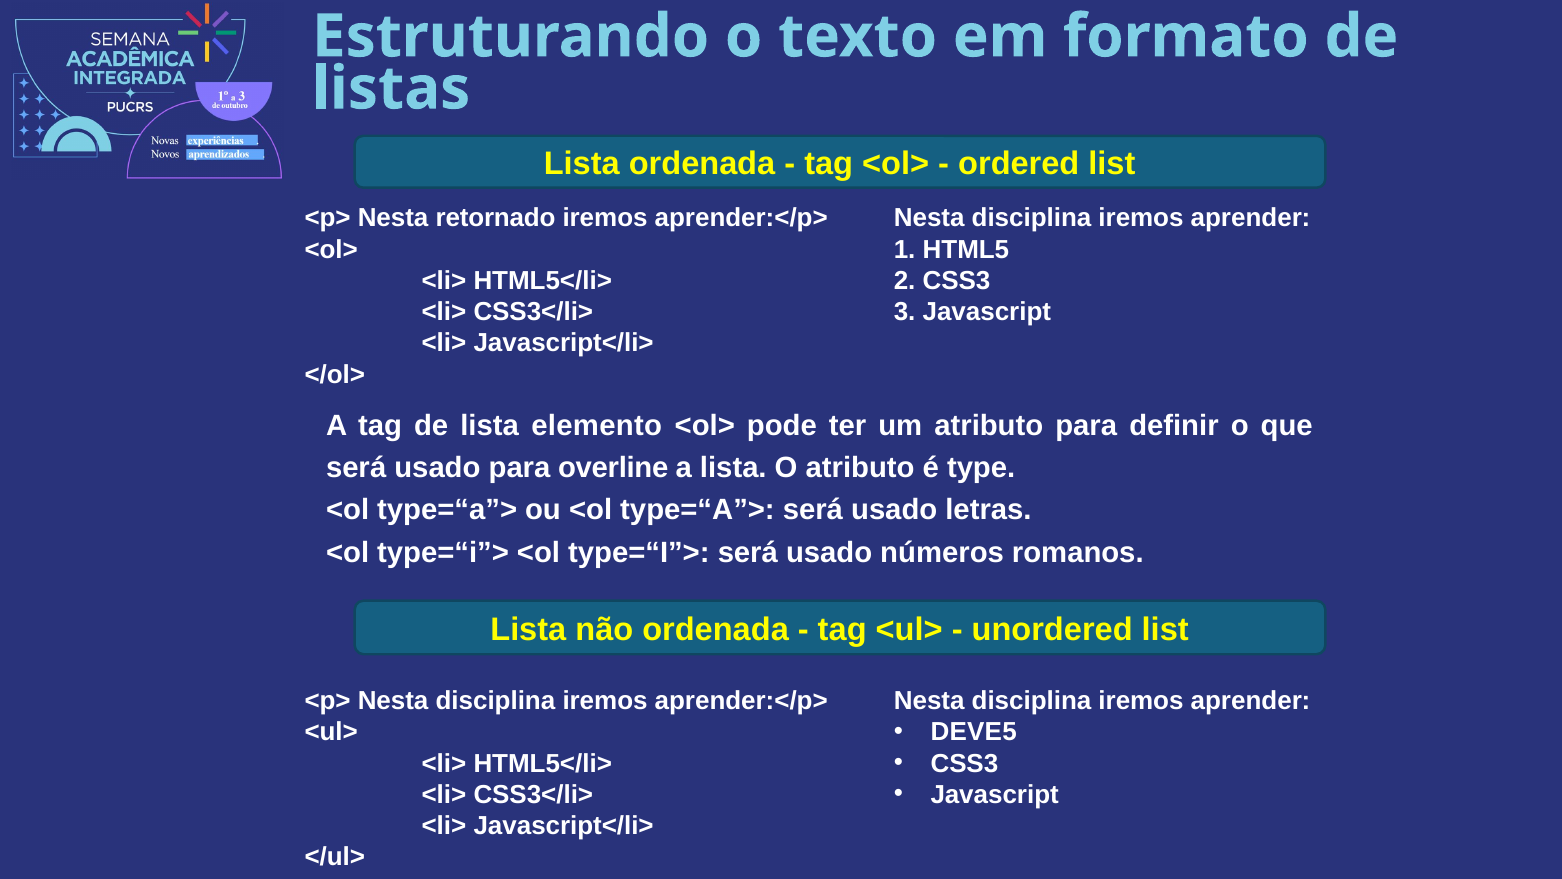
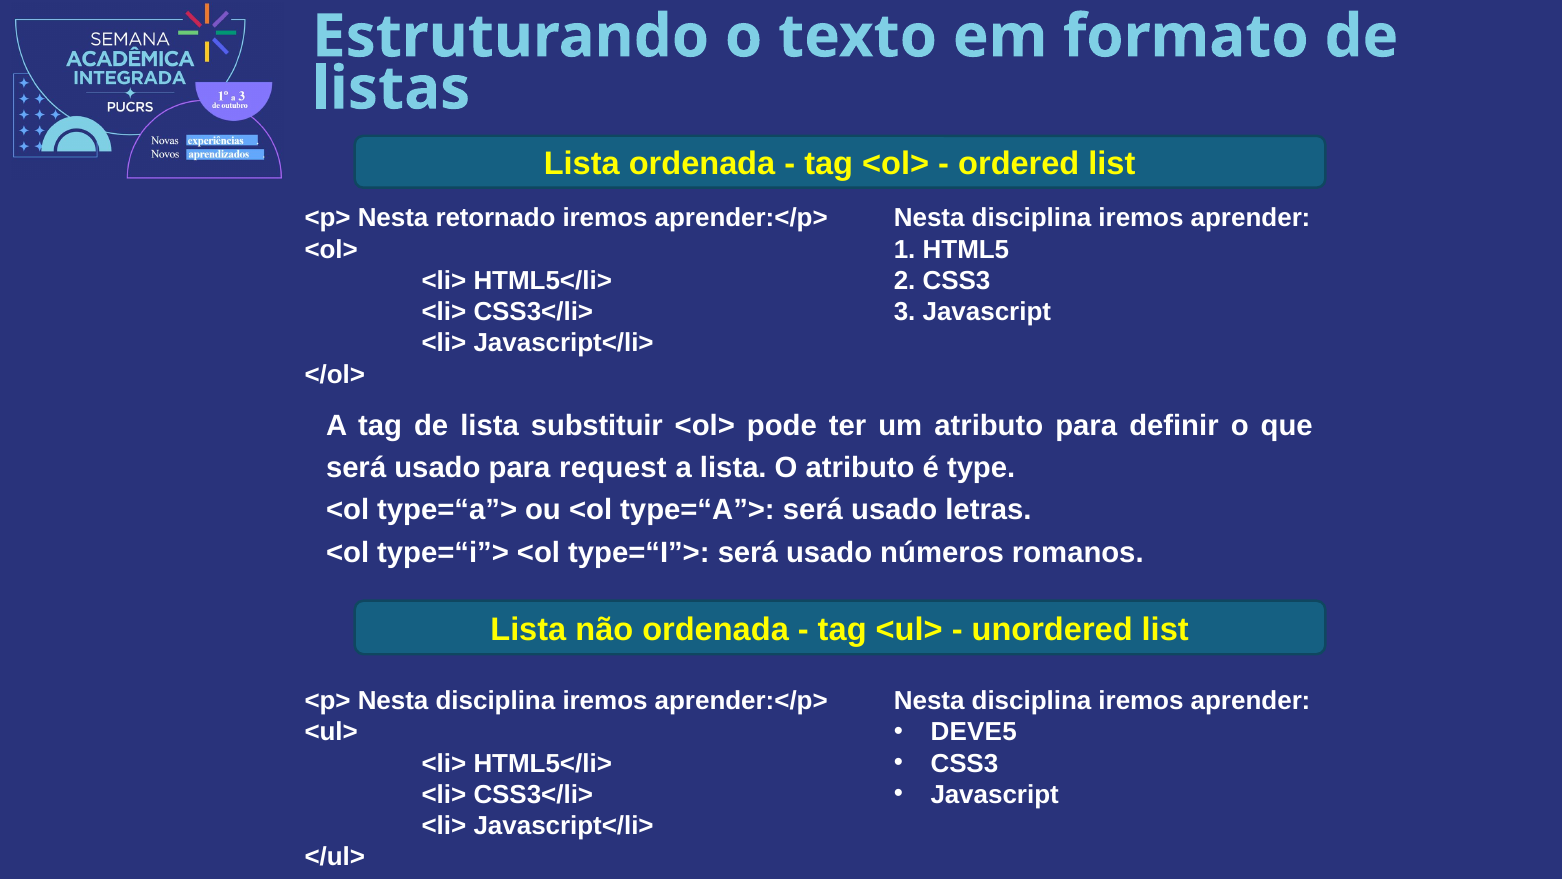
elemento: elemento -> substituir
overline: overline -> request
